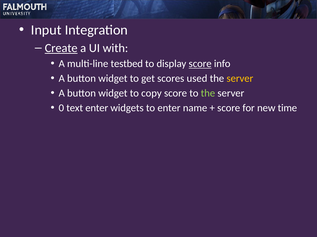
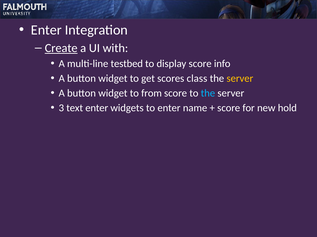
Input at (46, 30): Input -> Enter
score at (200, 64) underline: present -> none
used: used -> class
copy: copy -> from
the at (208, 94) colour: light green -> light blue
0: 0 -> 3
time: time -> hold
